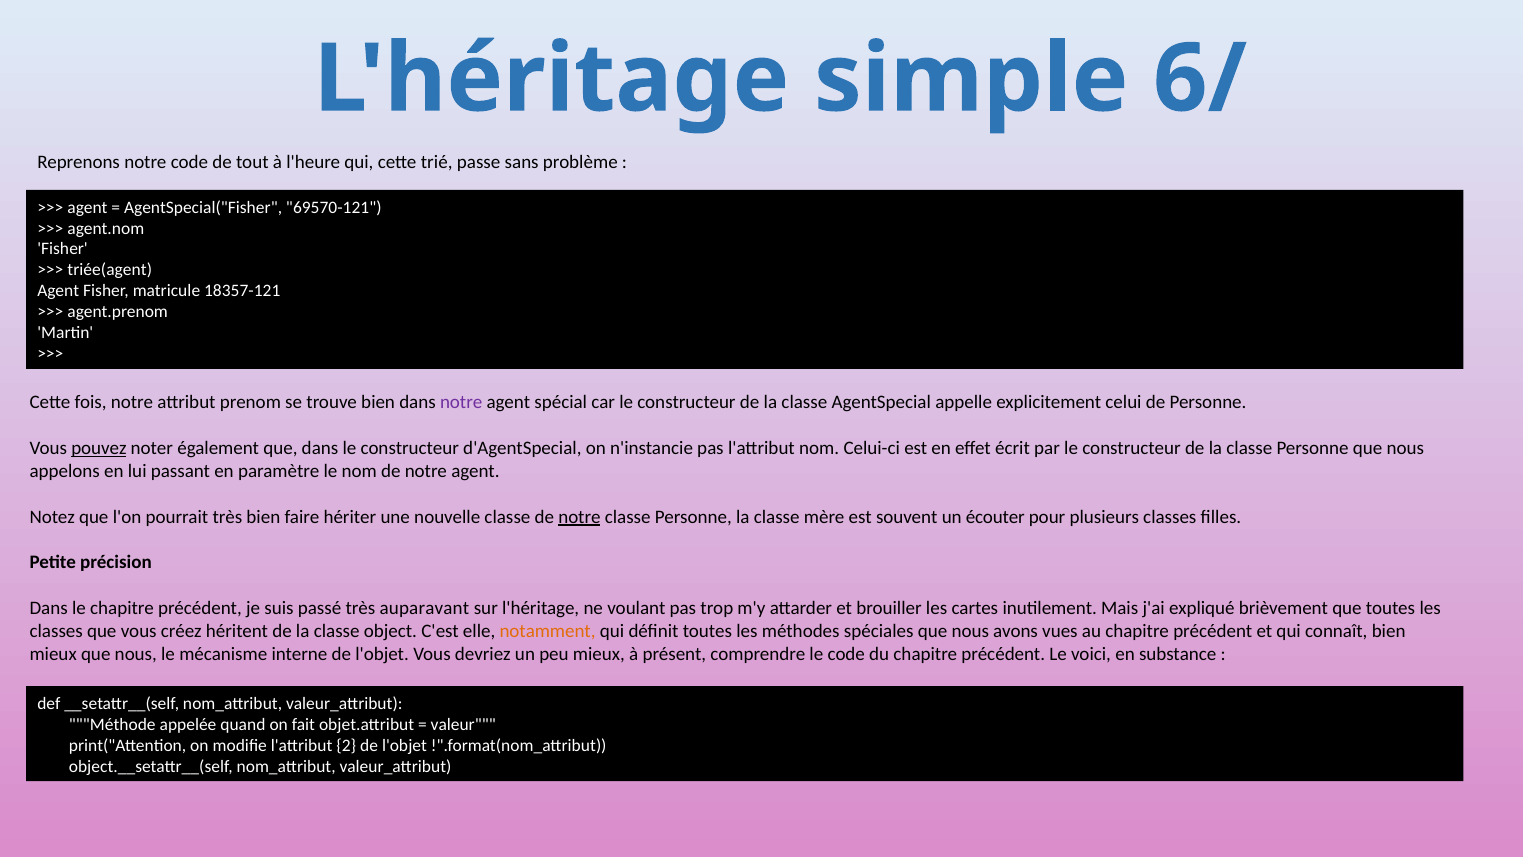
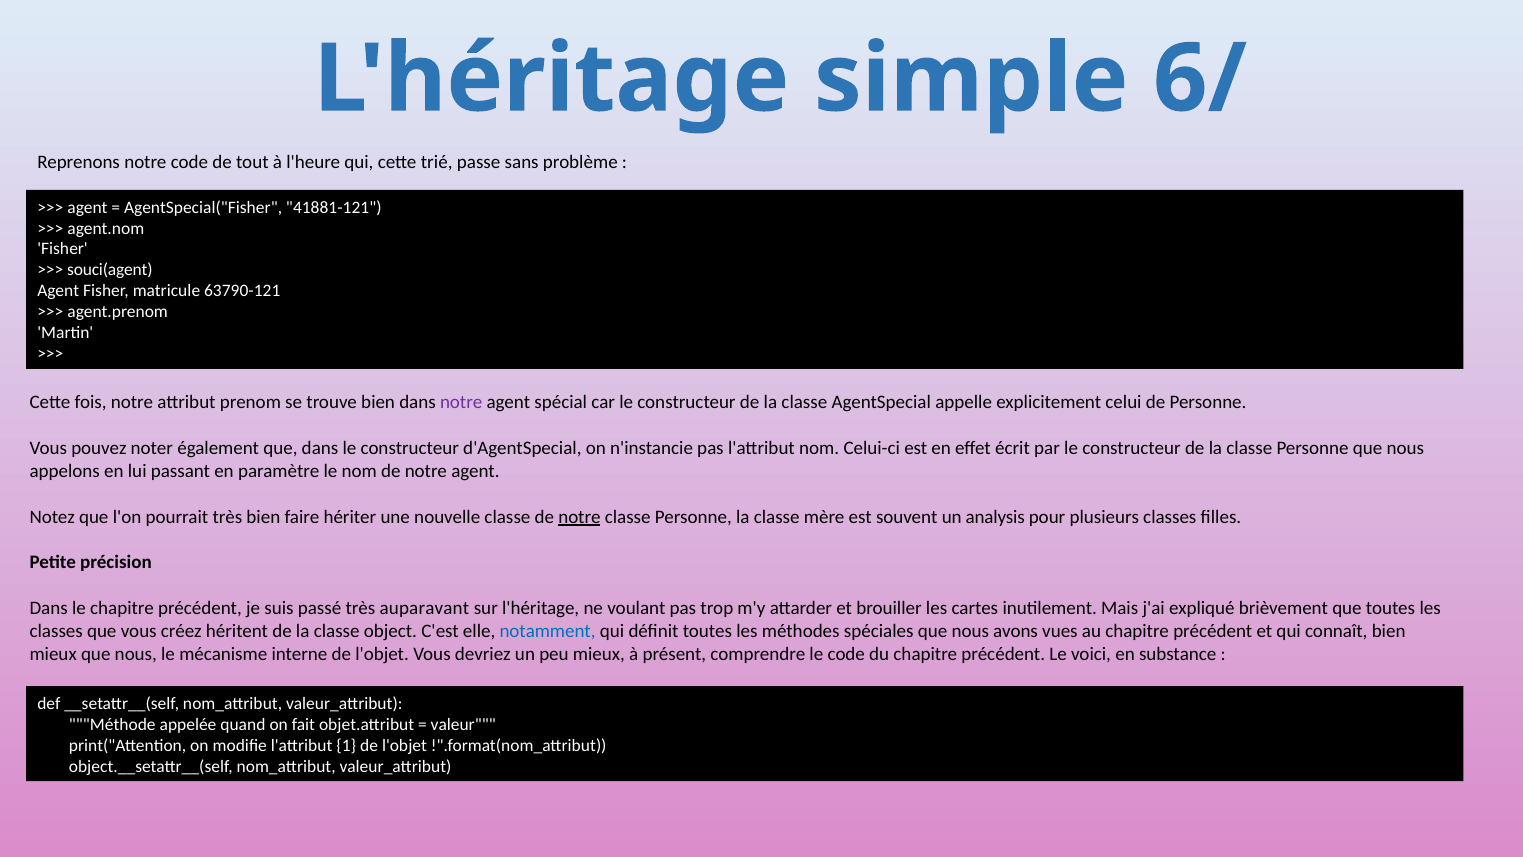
69570-121: 69570-121 -> 41881-121
triée(agent: triée(agent -> souci(agent
18357-121: 18357-121 -> 63790-121
pouvez underline: present -> none
écouter: écouter -> analysis
notamment colour: orange -> blue
2: 2 -> 1
